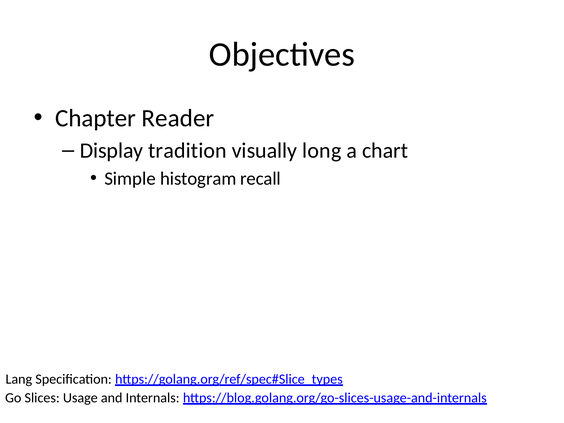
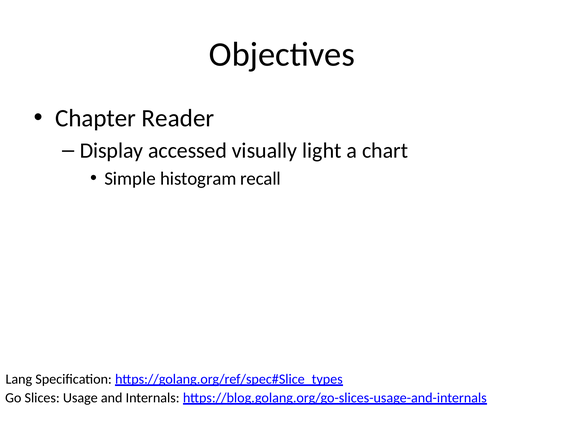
tradition: tradition -> accessed
long: long -> light
